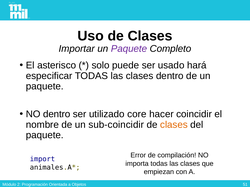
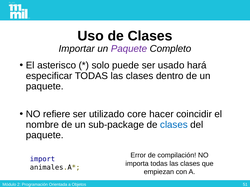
NO dentro: dentro -> refiere
sub-coincidir: sub-coincidir -> sub-package
clases at (174, 125) colour: orange -> blue
